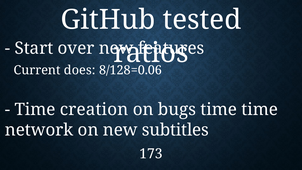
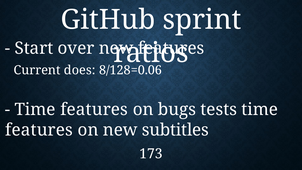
tested: tested -> sprint
creation at (94, 109): creation -> features
bugs time: time -> tests
network at (39, 130): network -> features
